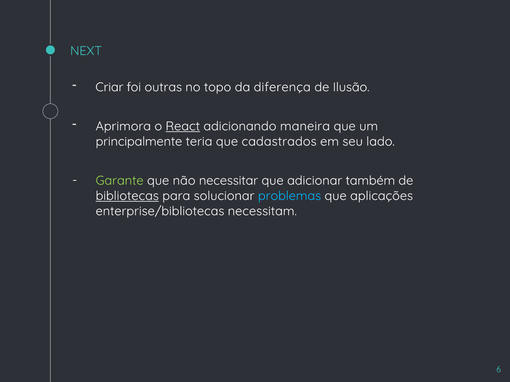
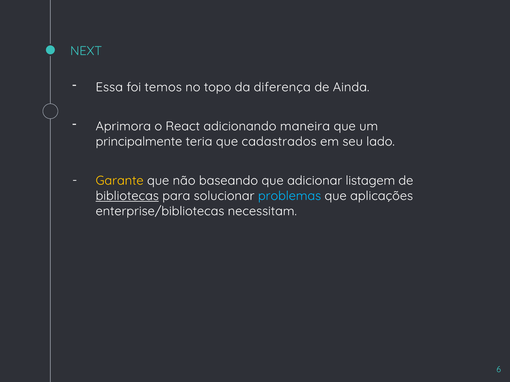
Criar: Criar -> Essa
outras: outras -> temos
Ilusão: Ilusão -> Ainda
React underline: present -> none
Garante colour: light green -> yellow
necessitar: necessitar -> baseando
também: também -> listagem
